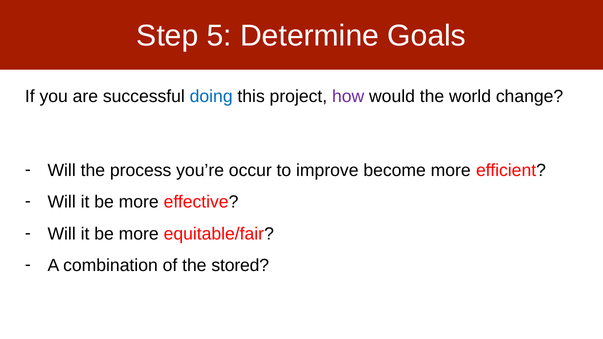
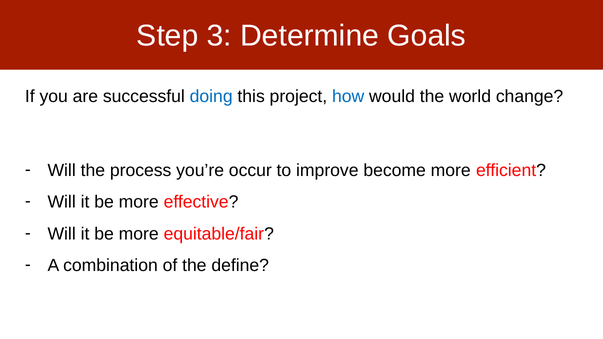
5: 5 -> 3
how colour: purple -> blue
stored: stored -> define
